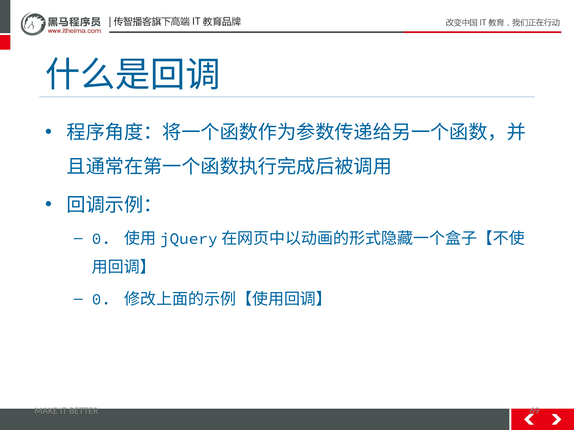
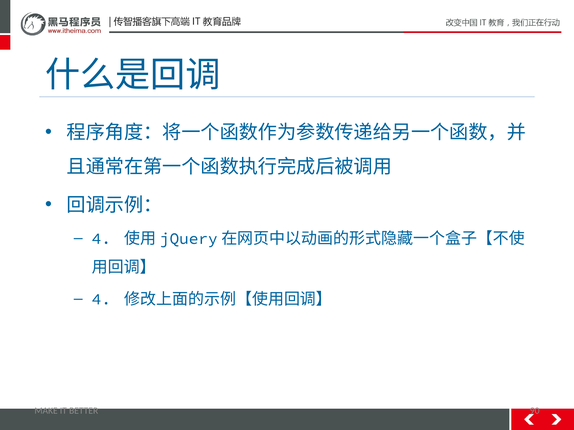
0 at (101, 239): 0 -> 4
0 at (101, 299): 0 -> 4
69: 69 -> 90
